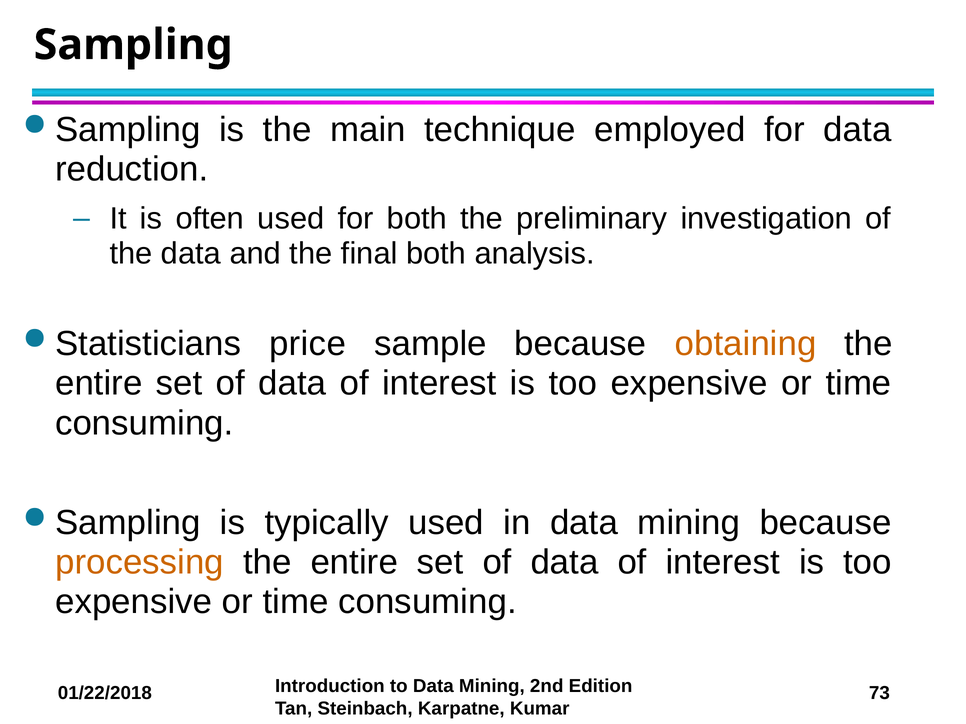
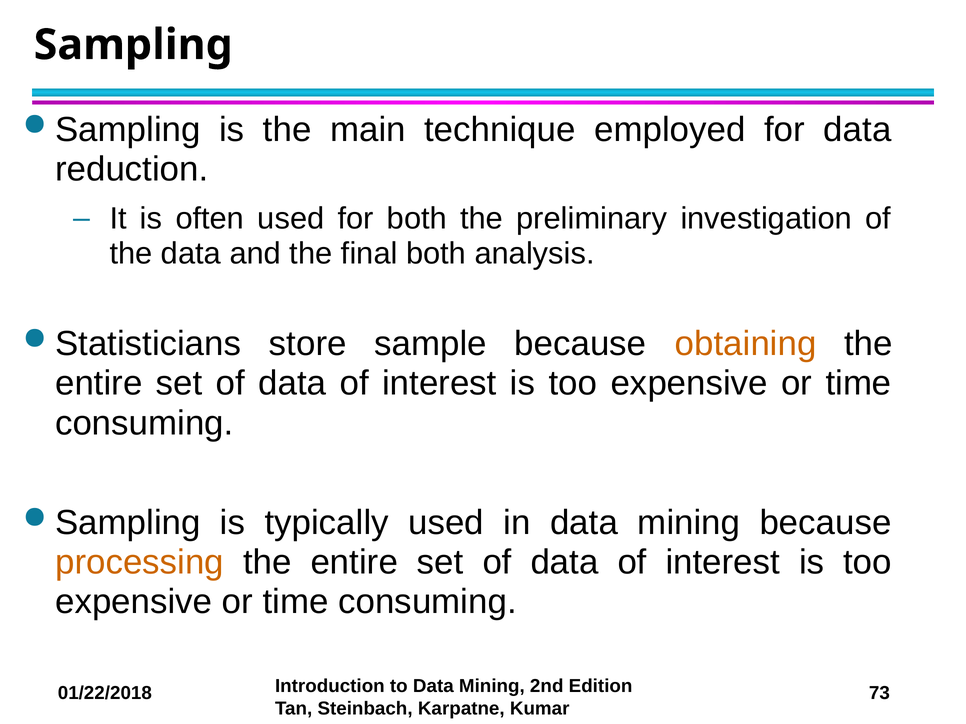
price: price -> store
